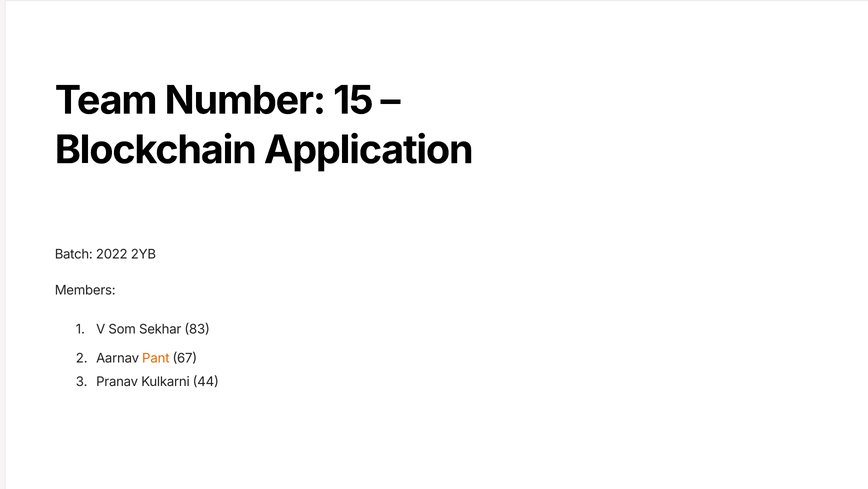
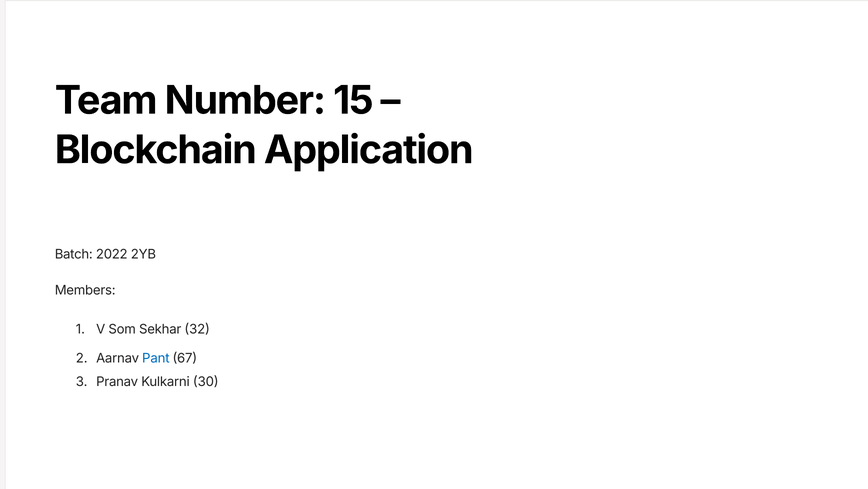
83: 83 -> 32
Pant colour: orange -> blue
44: 44 -> 30
